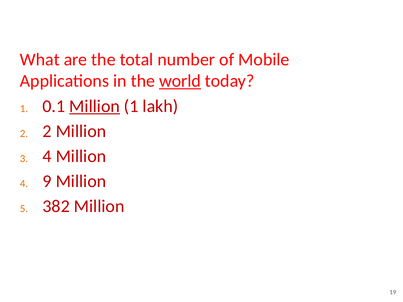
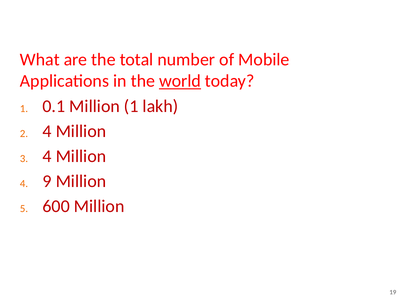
Million at (95, 106) underline: present -> none
2 at (47, 131): 2 -> 4
382: 382 -> 600
